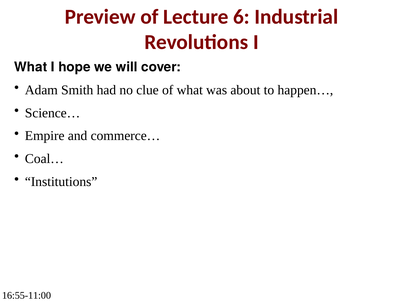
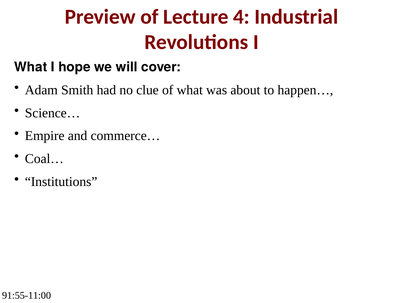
6: 6 -> 4
16:55-11:00: 16:55-11:00 -> 91:55-11:00
